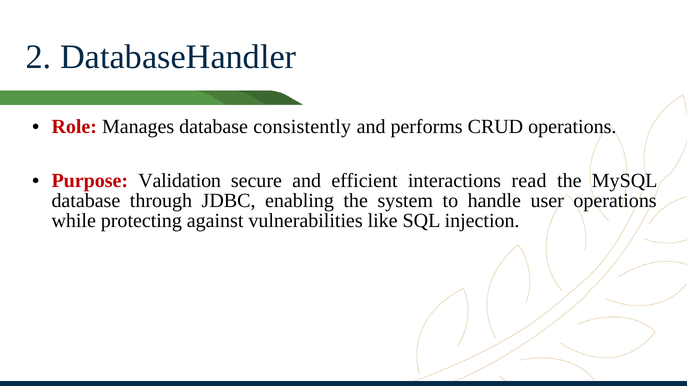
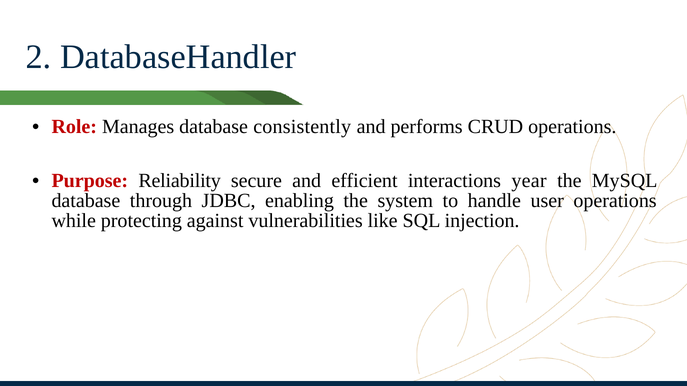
Validation: Validation -> Reliability
read: read -> year
